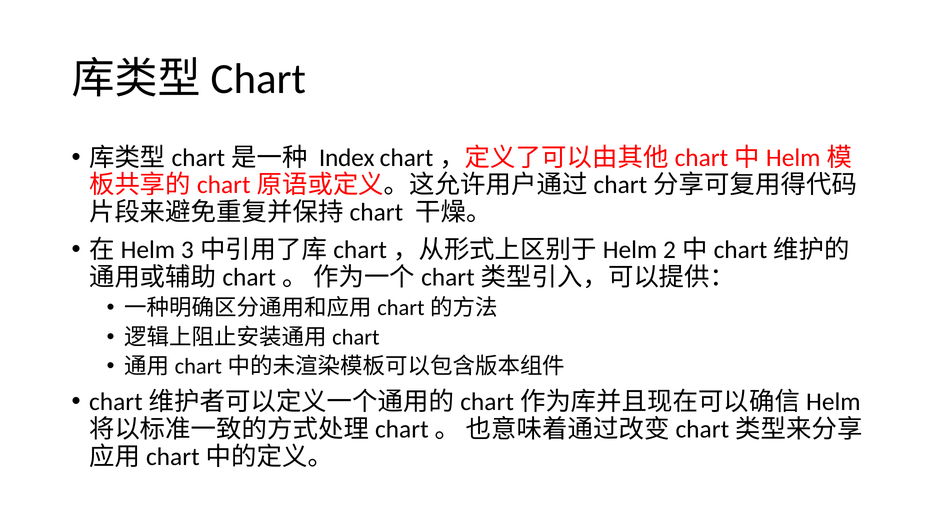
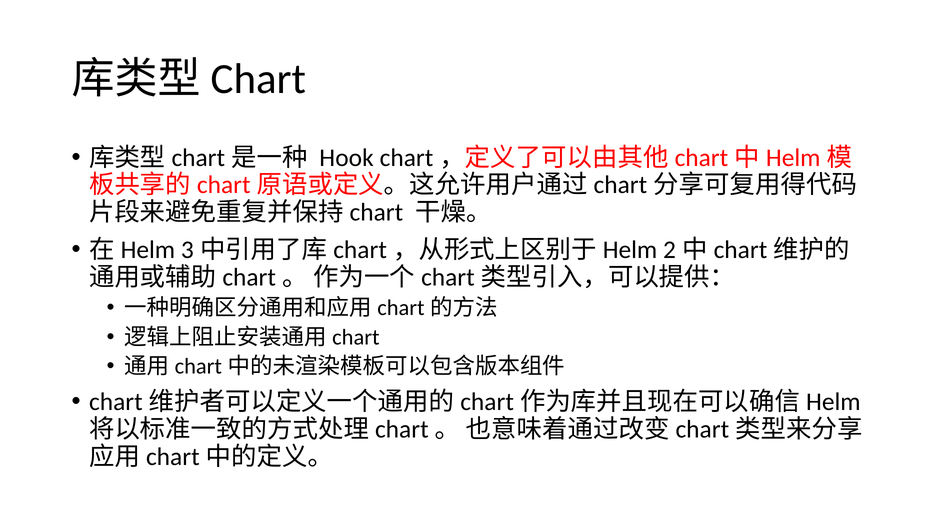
Index: Index -> Hook
